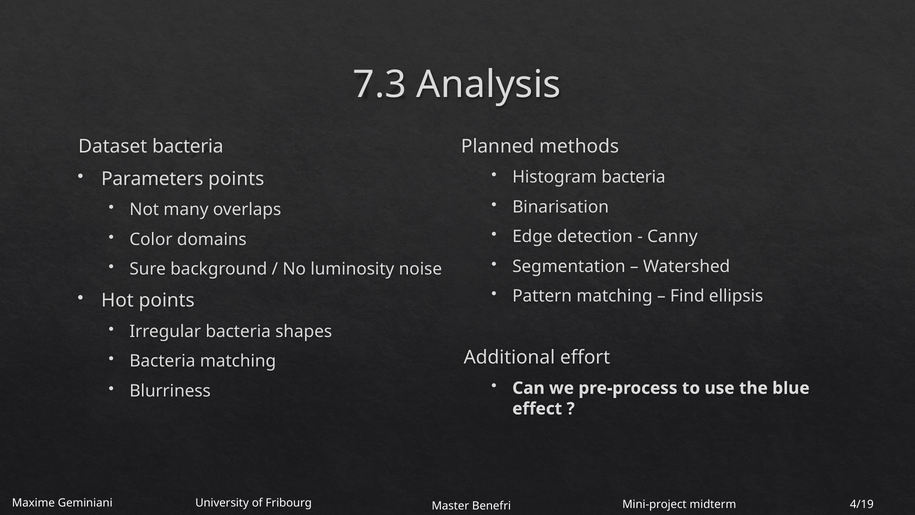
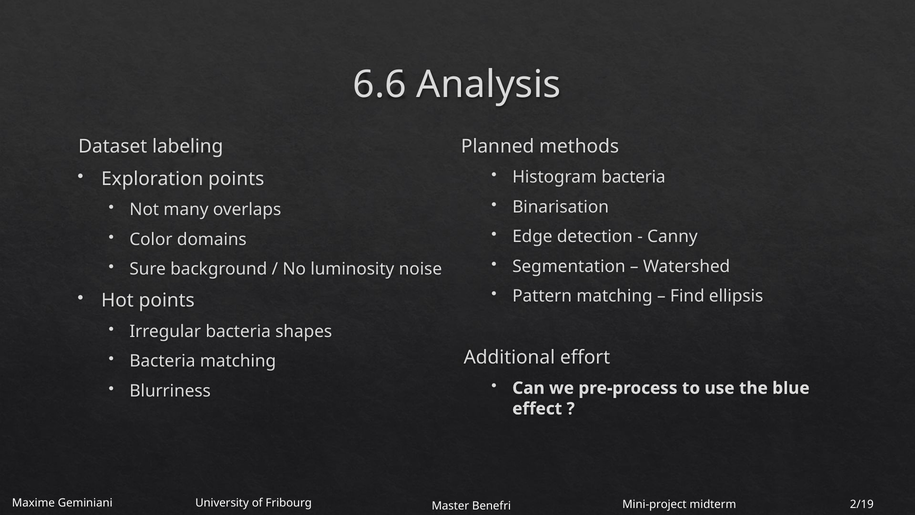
7.3: 7.3 -> 6.6
Dataset bacteria: bacteria -> labeling
Parameters: Parameters -> Exploration
4/19: 4/19 -> 2/19
